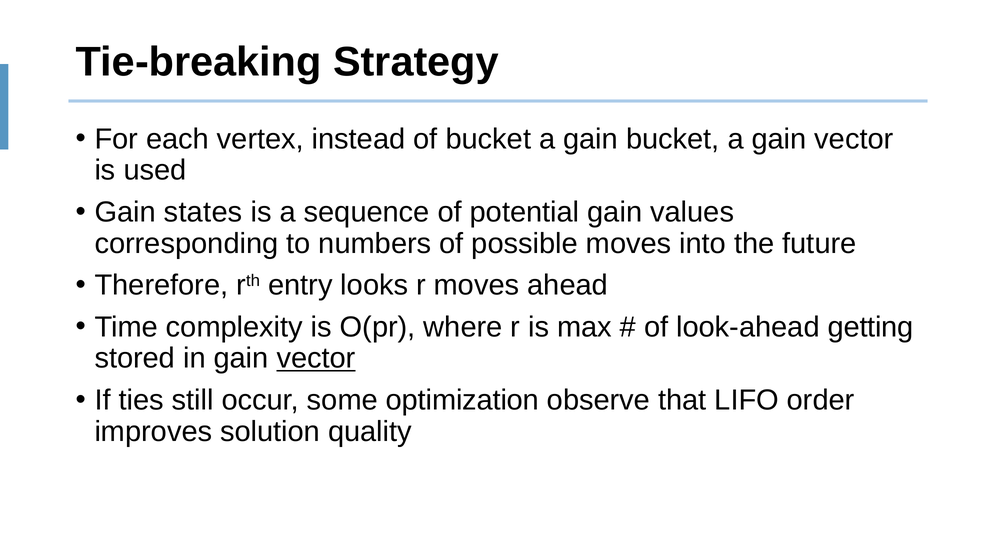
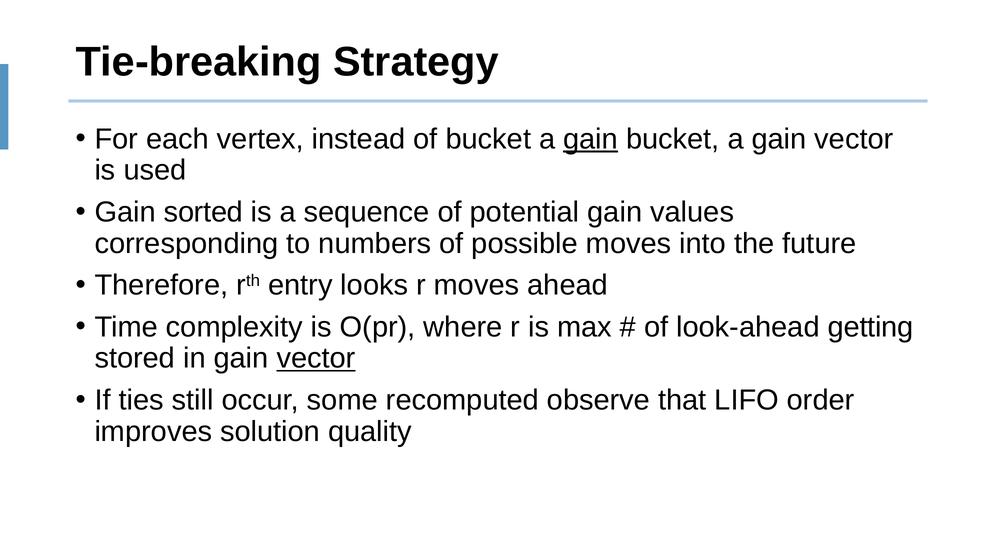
gain at (591, 139) underline: none -> present
states: states -> sorted
optimization: optimization -> recomputed
